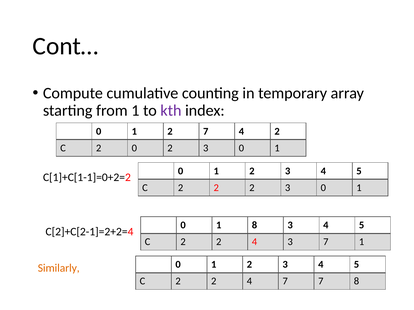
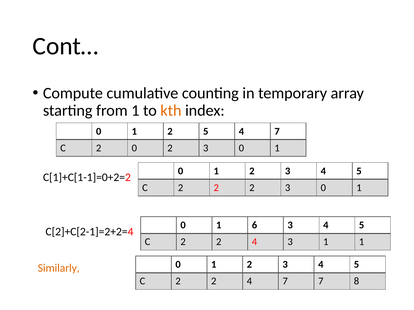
kth colour: purple -> orange
2 7: 7 -> 5
2 at (277, 132): 2 -> 7
1 8: 8 -> 6
3 7: 7 -> 1
